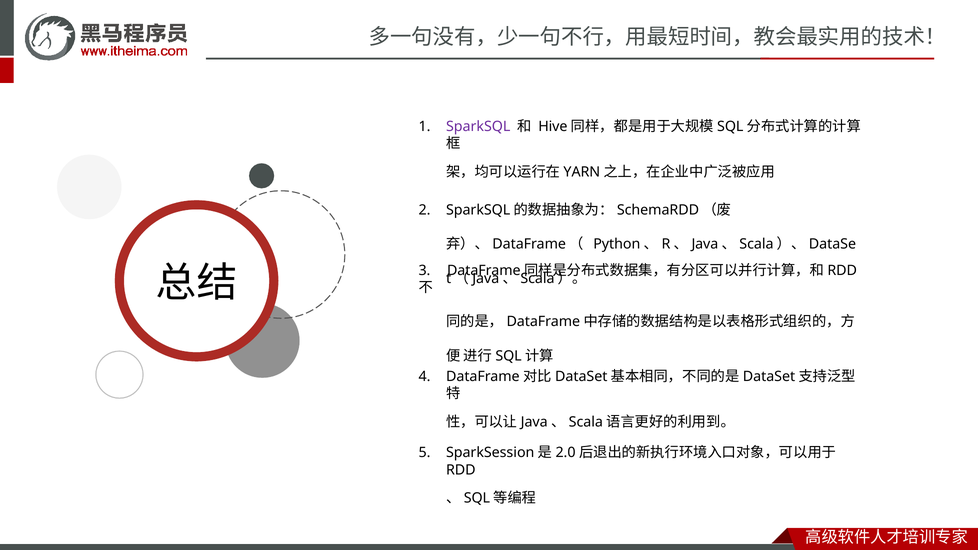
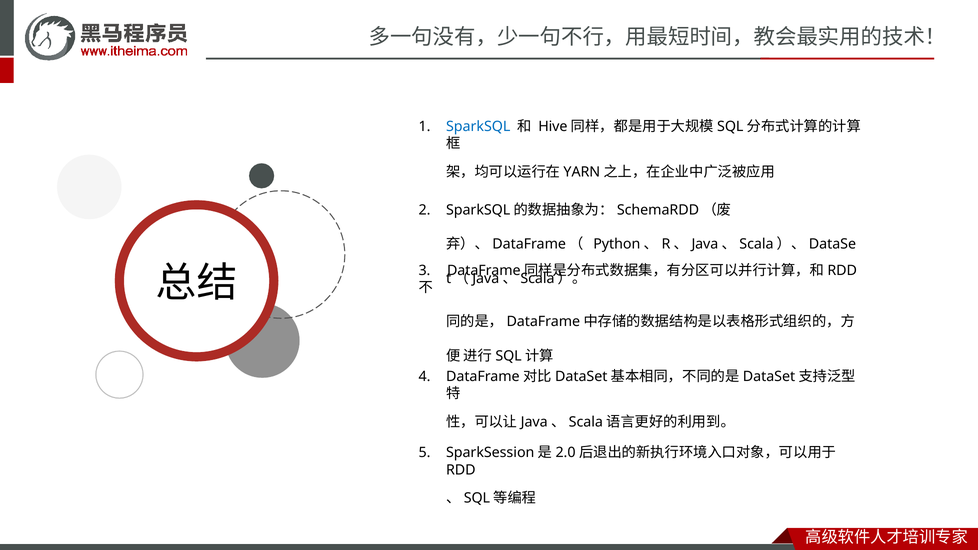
SparkSQL colour: purple -> blue
